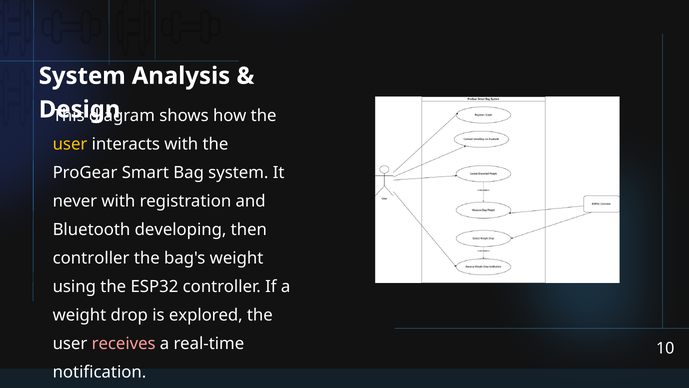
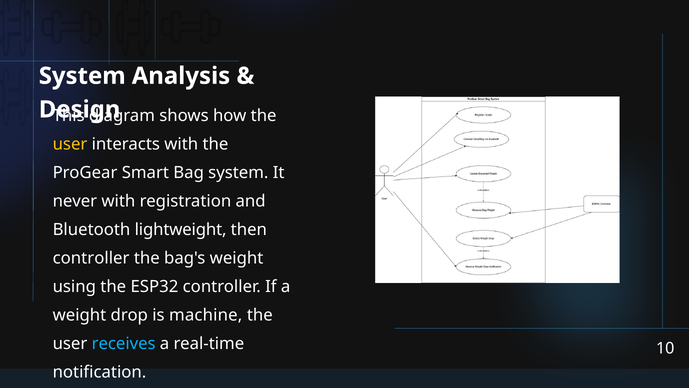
developing: developing -> lightweight
explored: explored -> machine
receives colour: pink -> light blue
